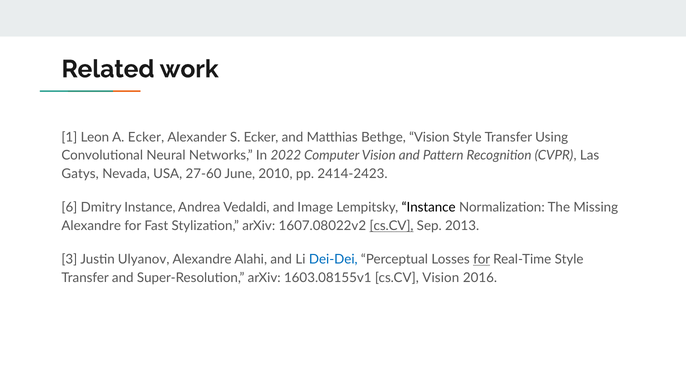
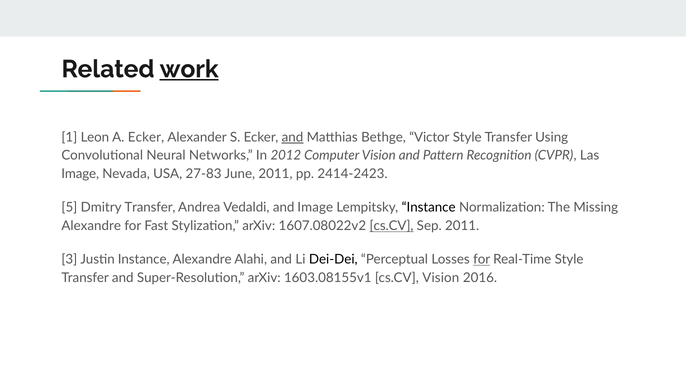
work underline: none -> present
and at (292, 137) underline: none -> present
Bethge Vision: Vision -> Victor
2022: 2022 -> 2012
Gatys at (80, 174): Gatys -> Image
27-60: 27-60 -> 27-83
June 2010: 2010 -> 2011
6: 6 -> 5
Dmitry Instance: Instance -> Transfer
Sep 2013: 2013 -> 2011
Justin Ulyanov: Ulyanov -> Instance
Dei-Dei colour: blue -> black
